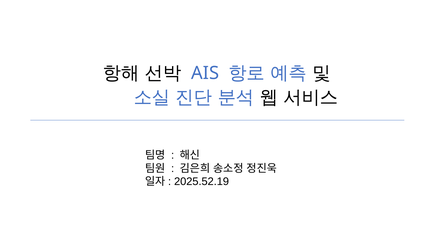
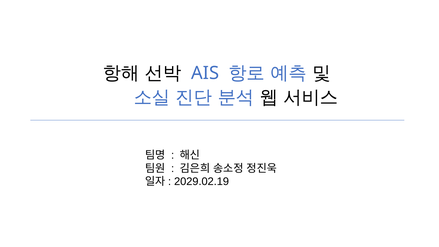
2025.52.19: 2025.52.19 -> 2029.02.19
